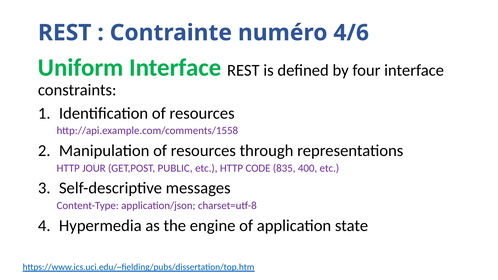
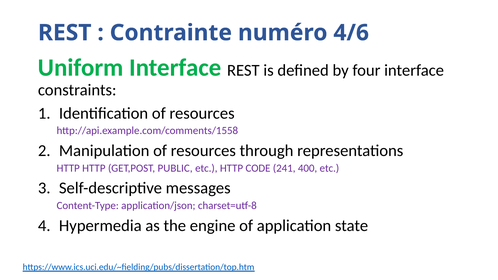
HTTP JOUR: JOUR -> HTTP
835: 835 -> 241
